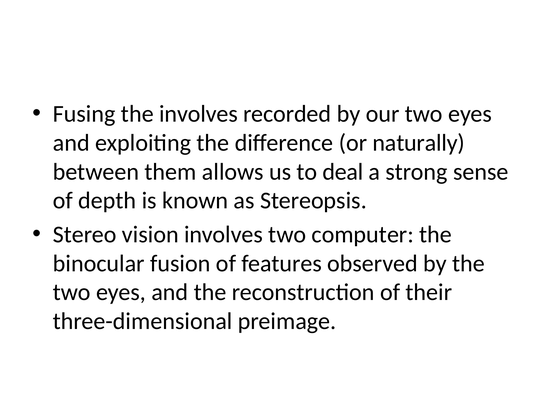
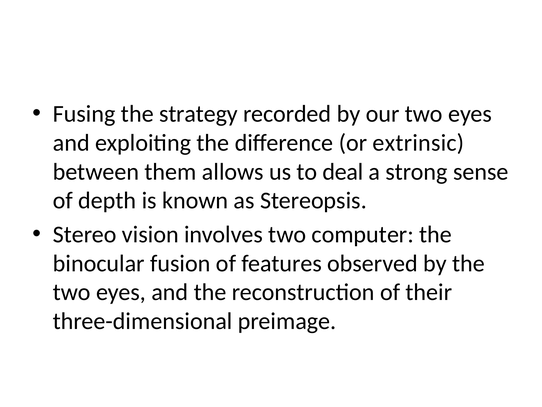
the involves: involves -> strategy
naturally: naturally -> extrinsic
